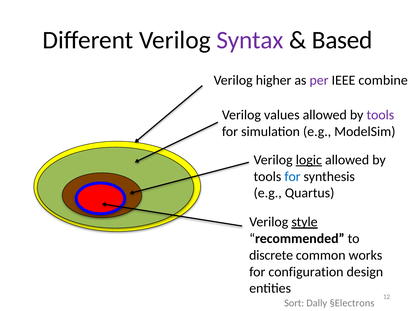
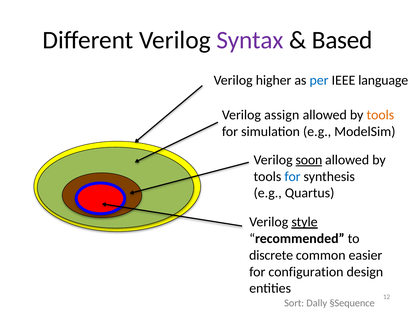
per colour: purple -> blue
combine: combine -> language
values: values -> assign
tools at (380, 115) colour: purple -> orange
logic: logic -> soon
works: works -> easier
§Electrons: §Electrons -> §Sequence
